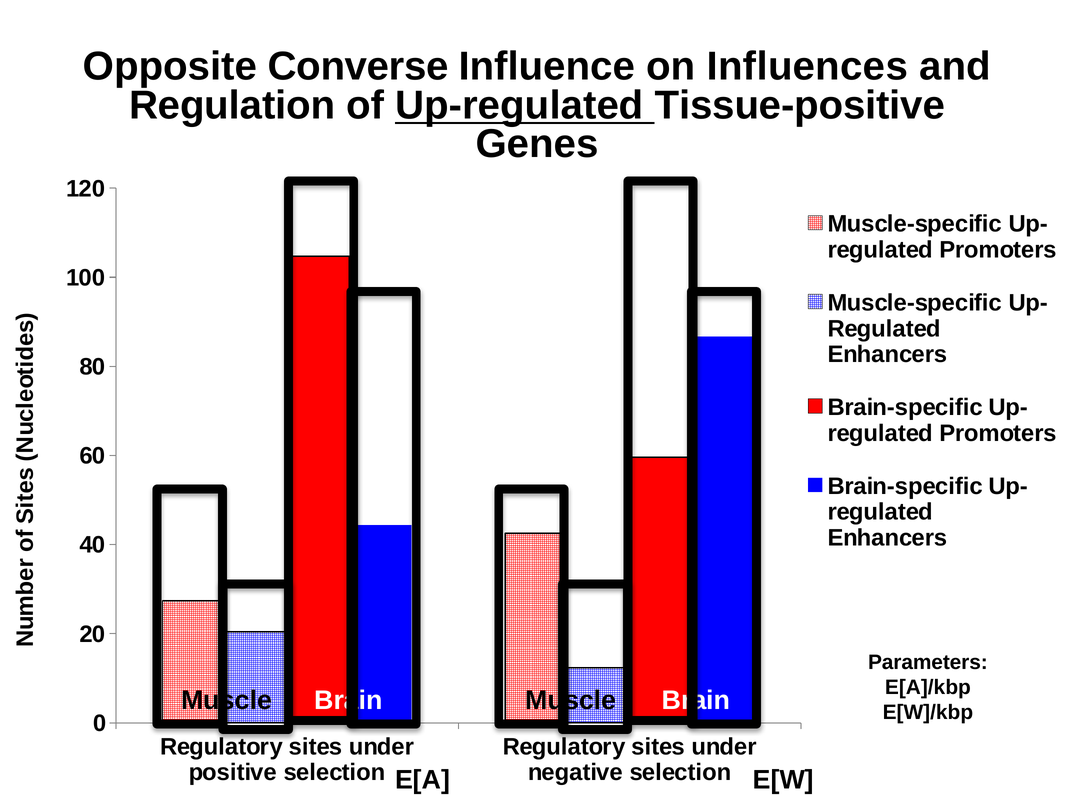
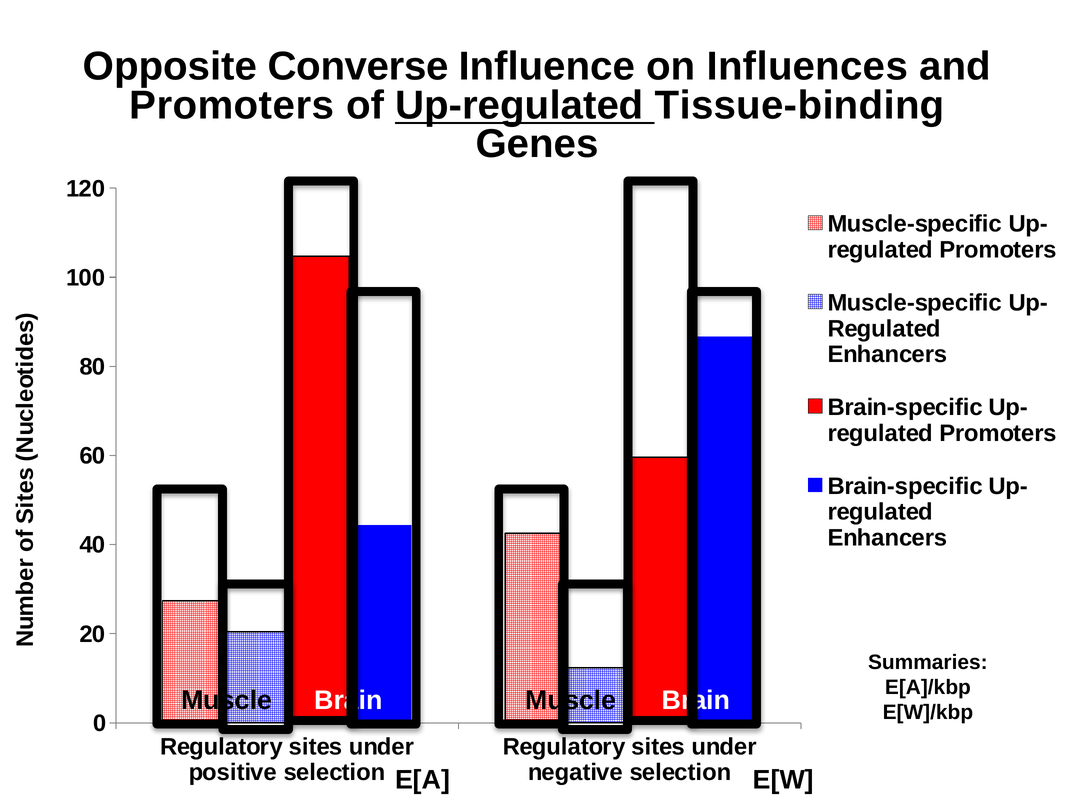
Regulation at (232, 105): Regulation -> Promoters
Tissue-positive: Tissue-positive -> Tissue-binding
Parameters: Parameters -> Summaries
